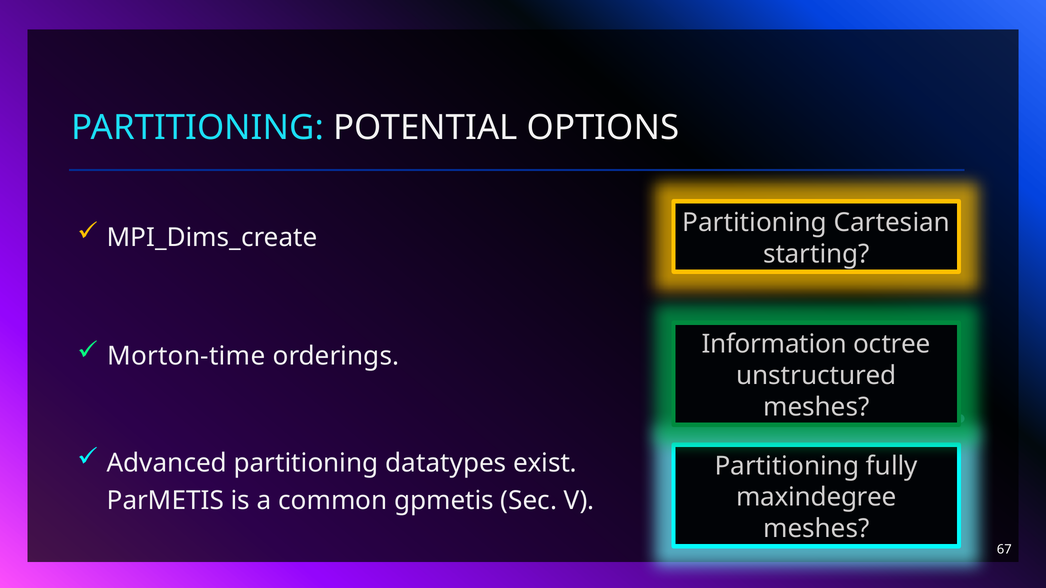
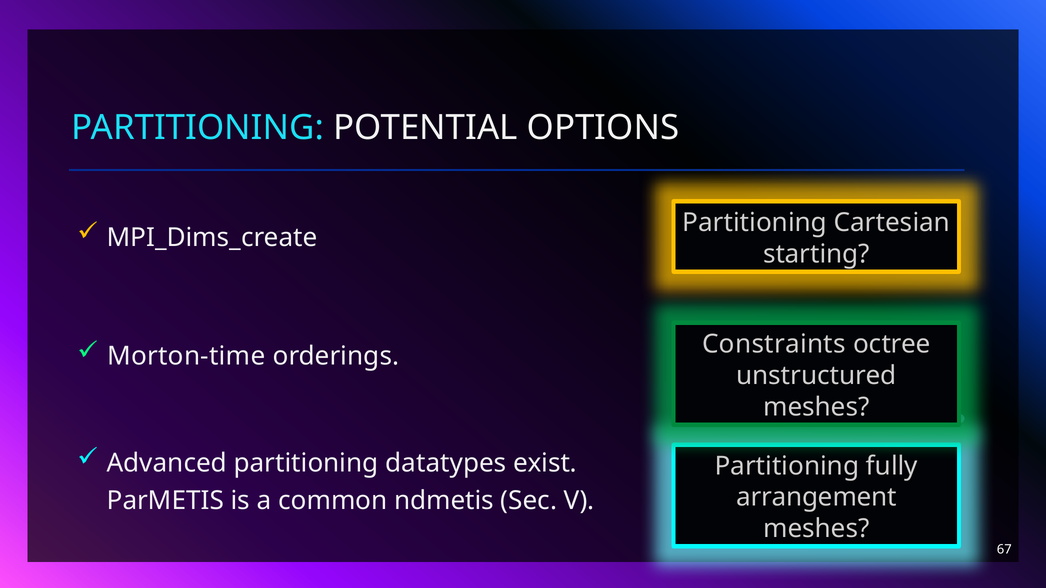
Information: Information -> Constraints
maxindegree: maxindegree -> arrangement
gpmetis: gpmetis -> ndmetis
